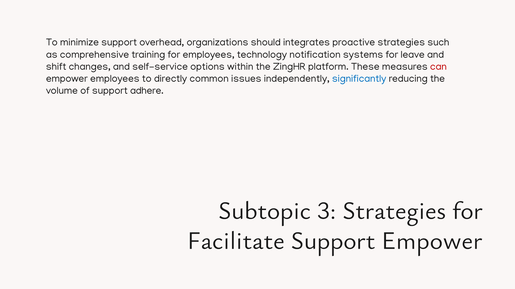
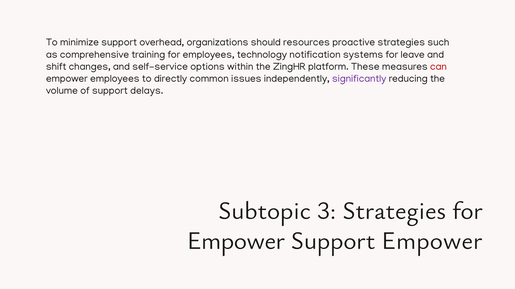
integrates: integrates -> resources
significantly colour: blue -> purple
adhere: adhere -> delays
Facilitate at (236, 241): Facilitate -> Empower
